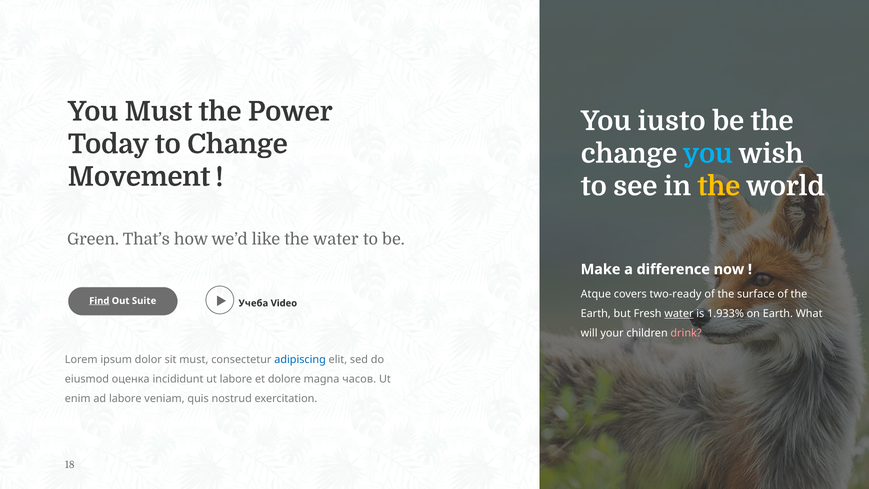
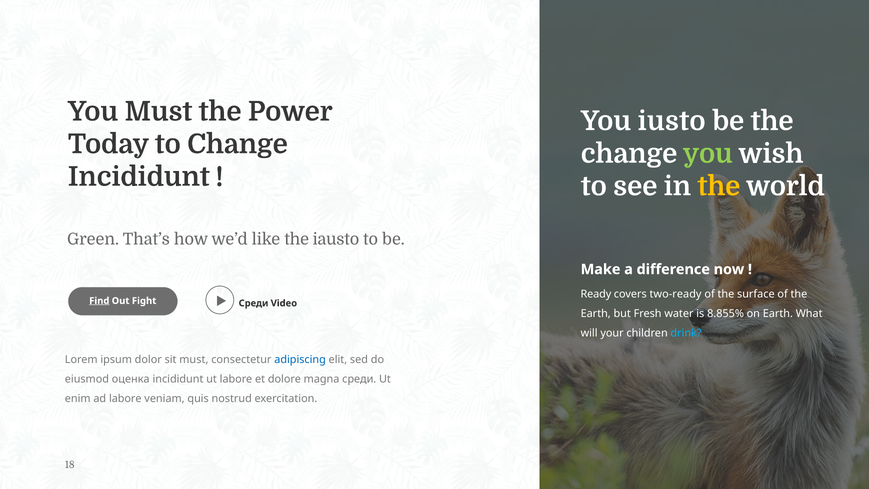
you at (708, 154) colour: light blue -> light green
Movement at (139, 177): Movement -> Incididunt
the water: water -> iausto
Atque: Atque -> Ready
Suite: Suite -> Fight
Учеба at (253, 303): Учеба -> Среди
water at (679, 313) underline: present -> none
1.933%: 1.933% -> 8.855%
drink colour: pink -> light blue
magna часов: часов -> среди
